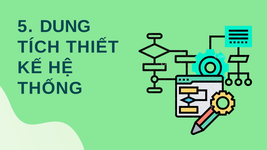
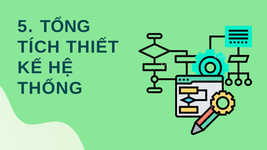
DUNG: DUNG -> TỔNG
